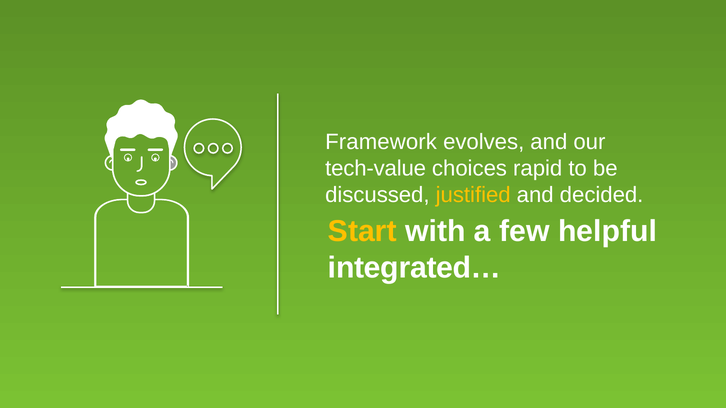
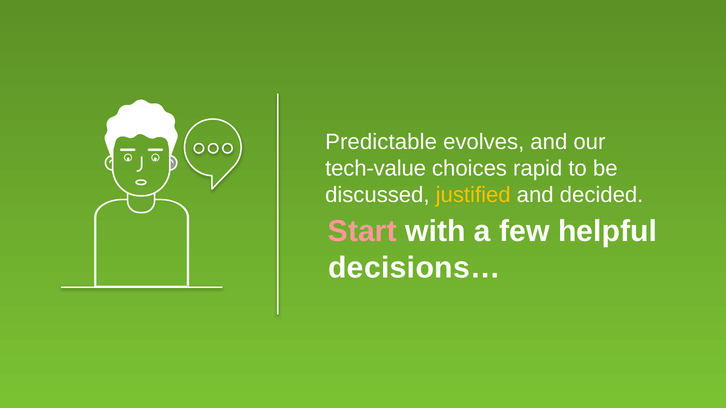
Framework: Framework -> Predictable
Start colour: yellow -> pink
integrated…: integrated… -> decisions…
